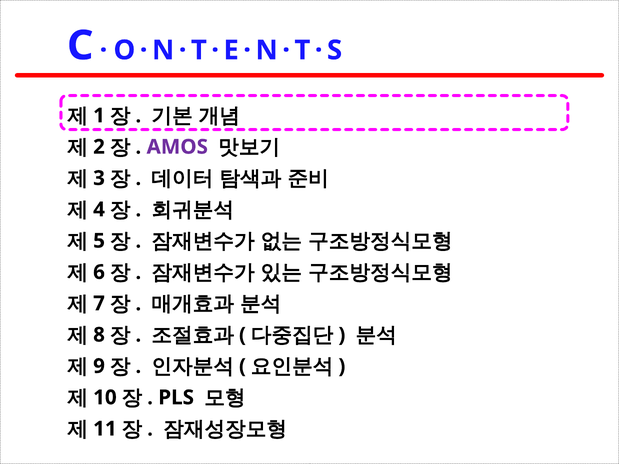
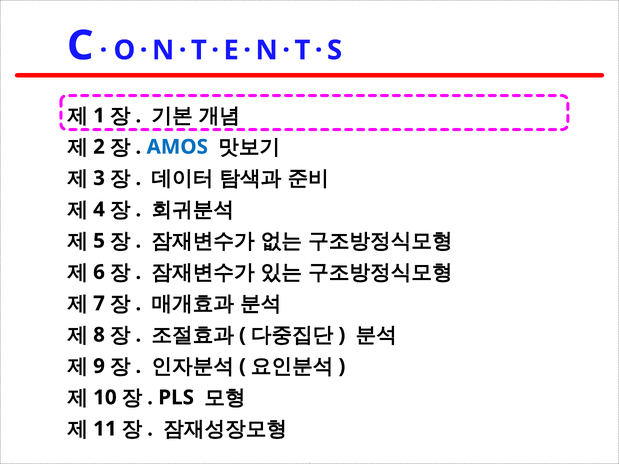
AMOS colour: purple -> blue
